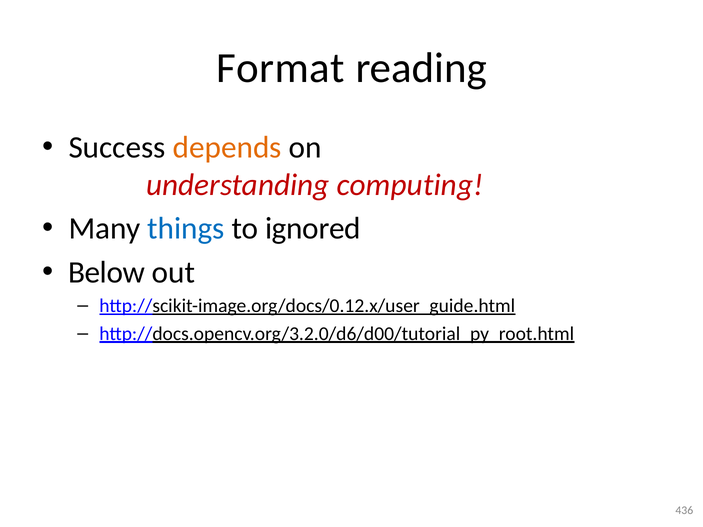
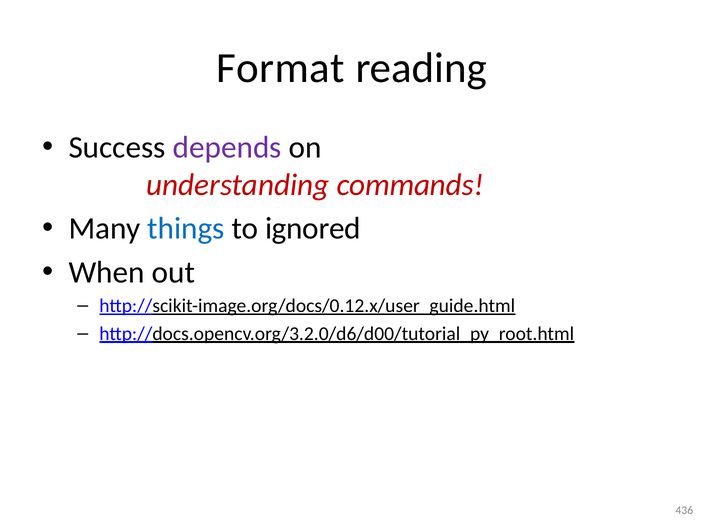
depends colour: orange -> purple
computing: computing -> commands
Below: Below -> When
